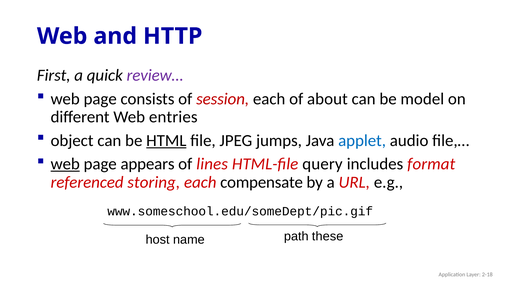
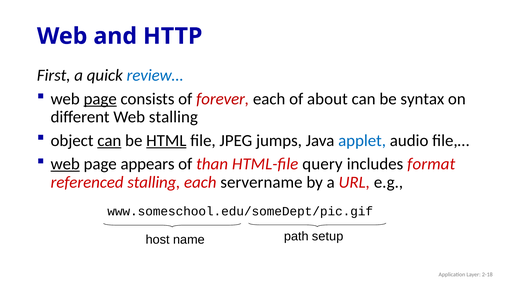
review… colour: purple -> blue
page at (100, 99) underline: none -> present
session: session -> forever
model: model -> syntax
Web entries: entries -> stalling
can at (109, 141) underline: none -> present
lines: lines -> than
referenced storing: storing -> stalling
compensate: compensate -> servername
these: these -> setup
